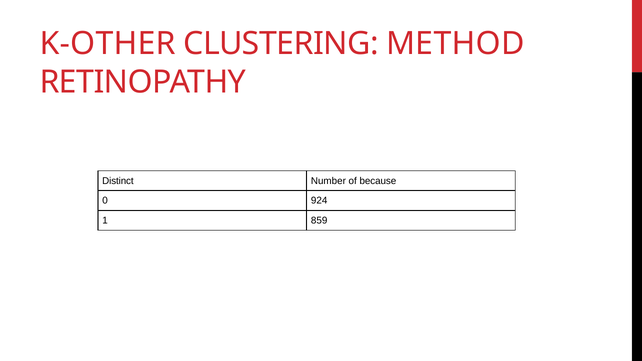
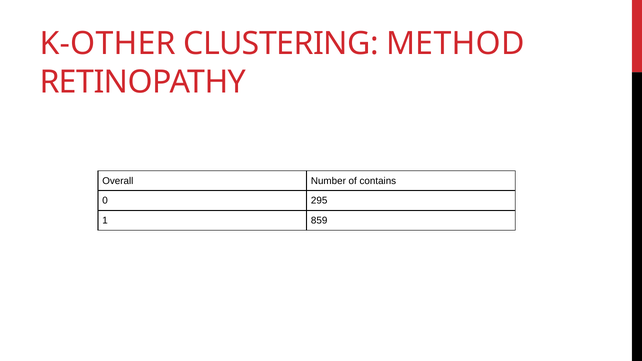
Distinct: Distinct -> Overall
because: because -> contains
924: 924 -> 295
